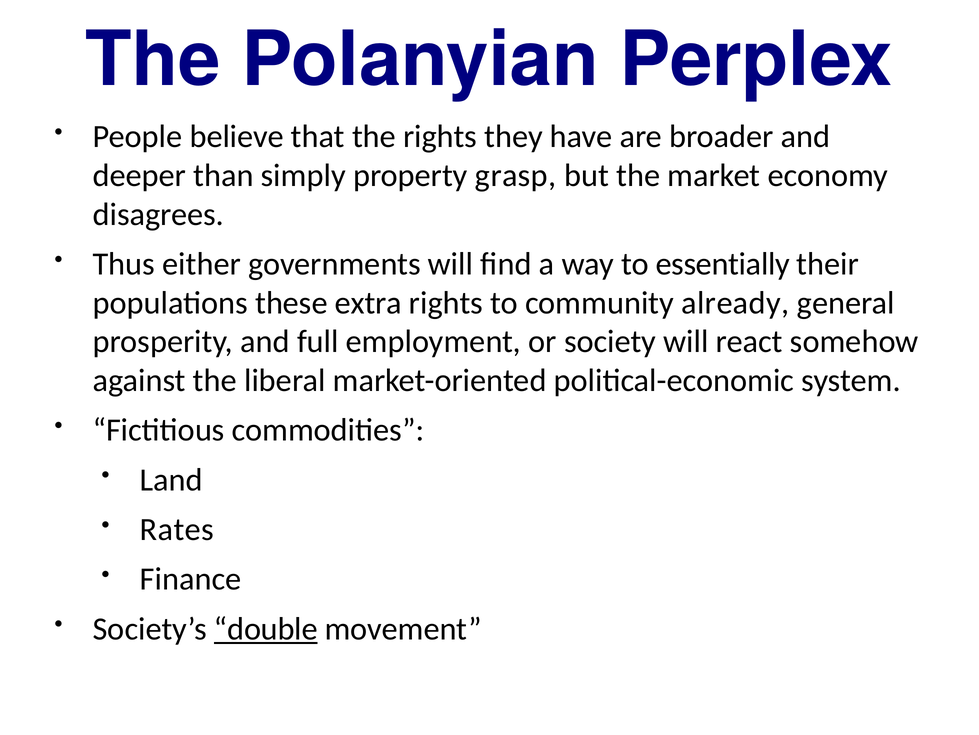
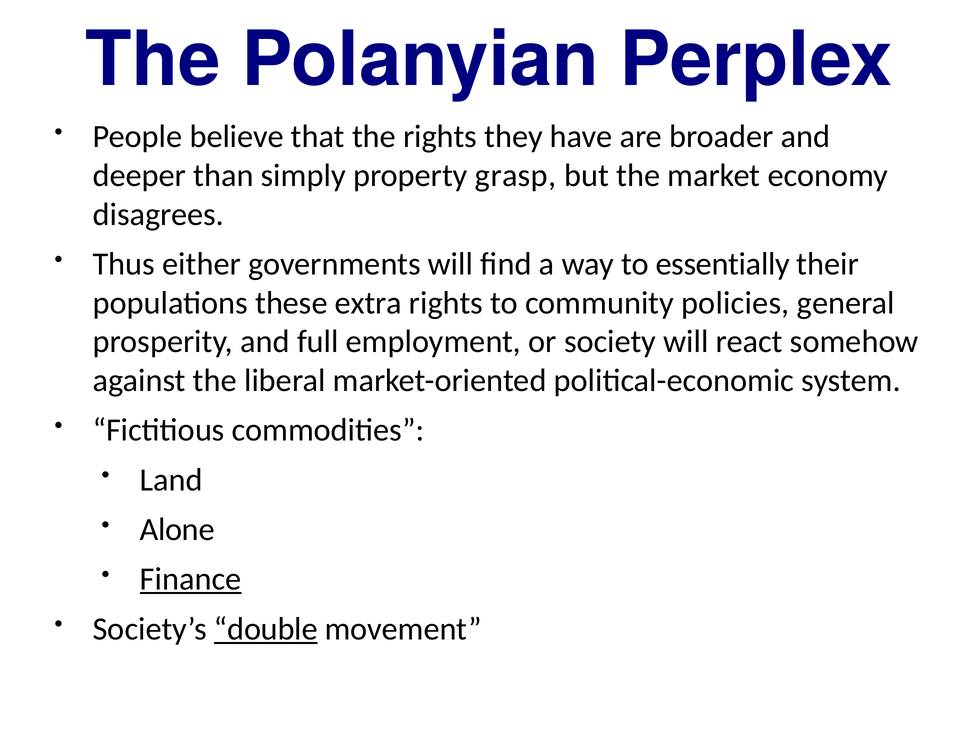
already: already -> policies
Rates: Rates -> Alone
Finance underline: none -> present
